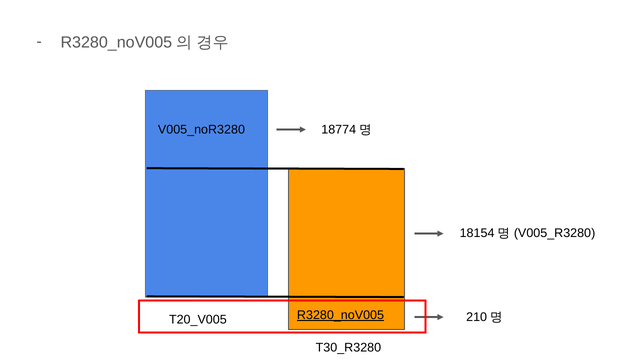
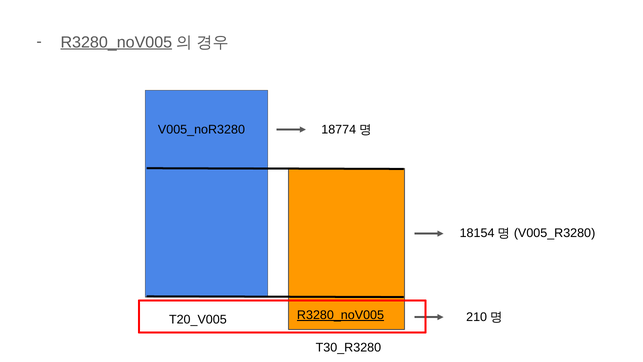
R3280_noV005 at (116, 42) underline: none -> present
